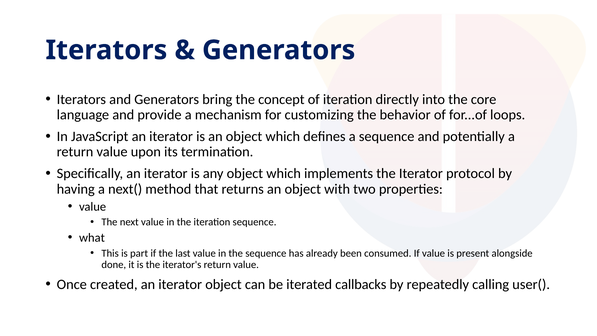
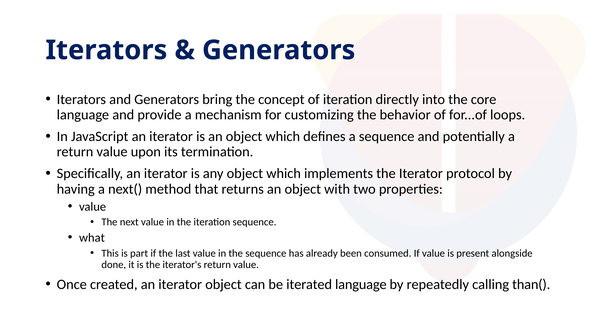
iterated callbacks: callbacks -> language
user(: user( -> than(
